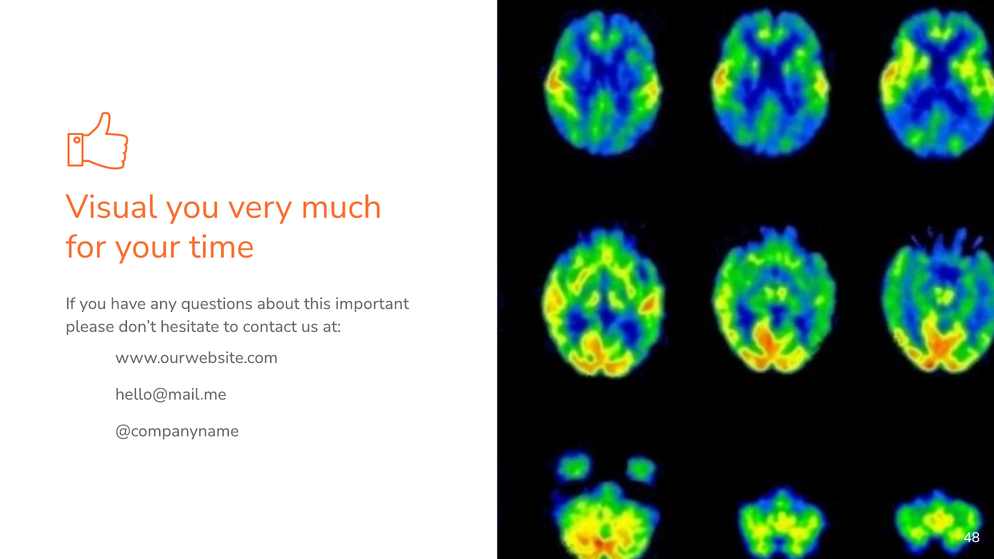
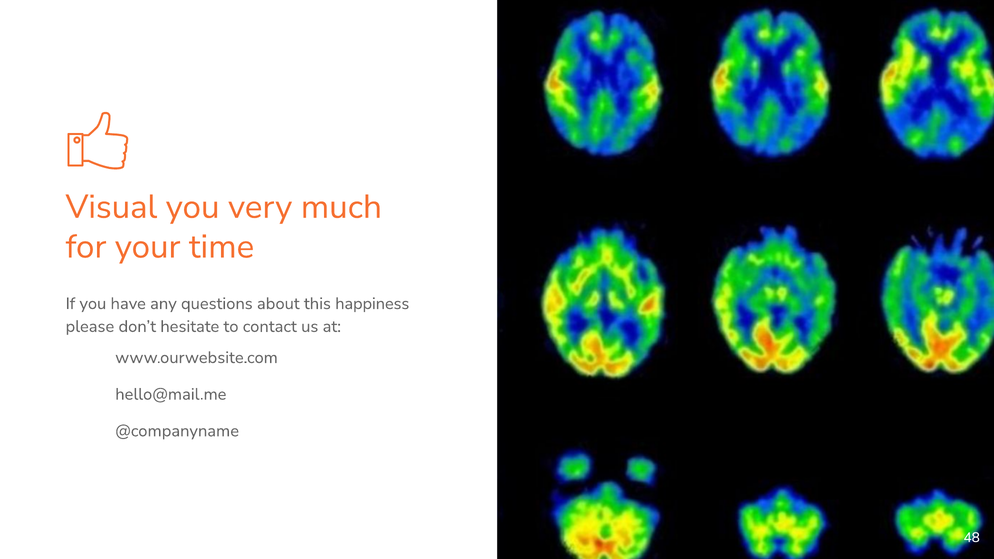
important: important -> happiness
